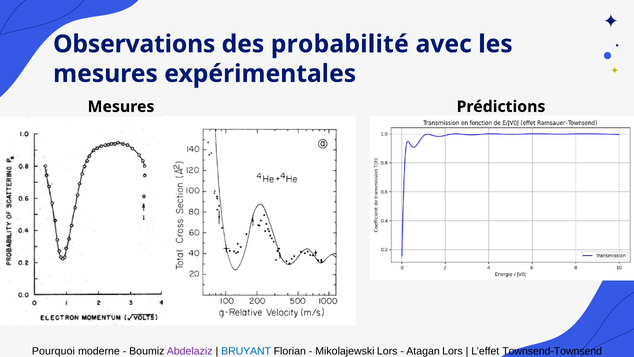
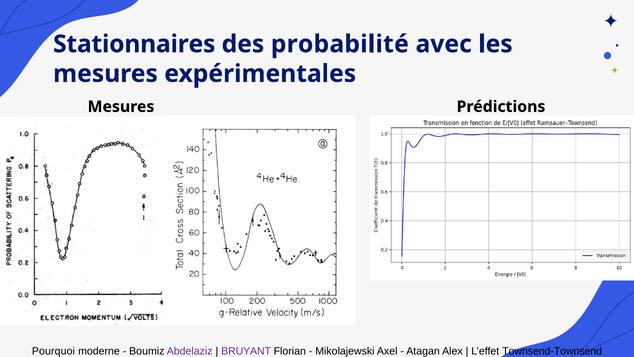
Observations: Observations -> Stationnaires
BRUYANT colour: blue -> purple
Mikolajewski Lors: Lors -> Axel
Atagan Lors: Lors -> Alex
